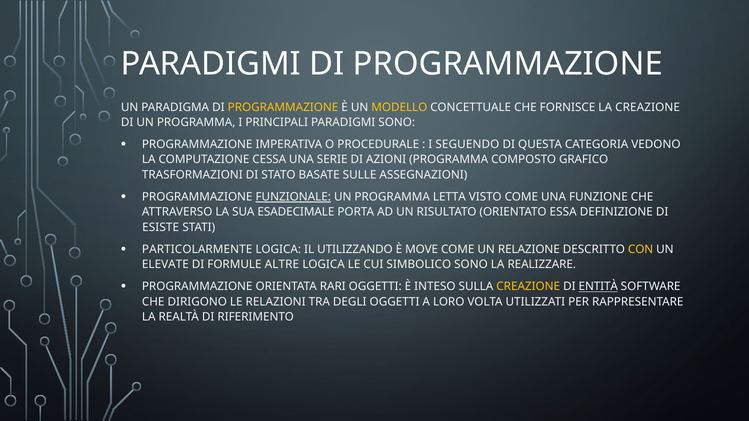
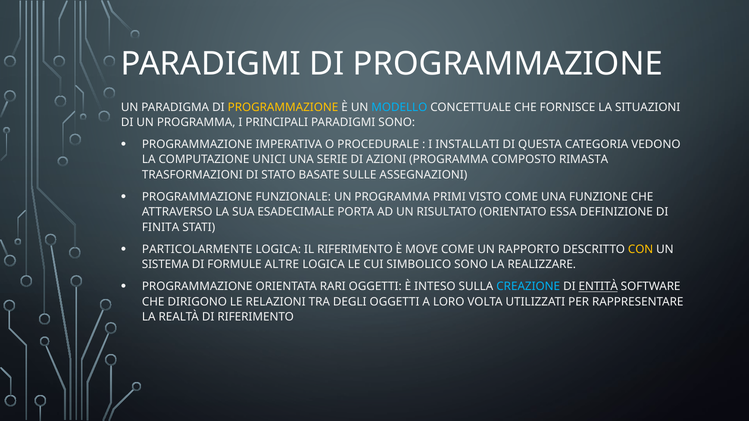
MODELLO colour: yellow -> light blue
LA CREAZIONE: CREAZIONE -> SITUAZIONI
SEGUENDO: SEGUENDO -> INSTALLATI
CESSA: CESSA -> UNICI
GRAFICO: GRAFICO -> RIMASTA
FUNZIONALE underline: present -> none
LETTA: LETTA -> PRIMI
ESISTE: ESISTE -> FINITA
IL UTILIZZANDO: UTILIZZANDO -> RIFERIMENTO
RELAZIONE: RELAZIONE -> RAPPORTO
ELEVATE: ELEVATE -> SISTEMA
CREAZIONE at (528, 287) colour: yellow -> light blue
